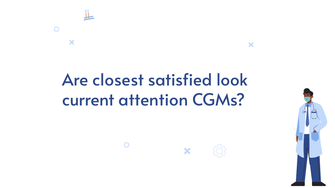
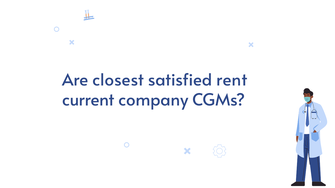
look: look -> rent
attention: attention -> company
